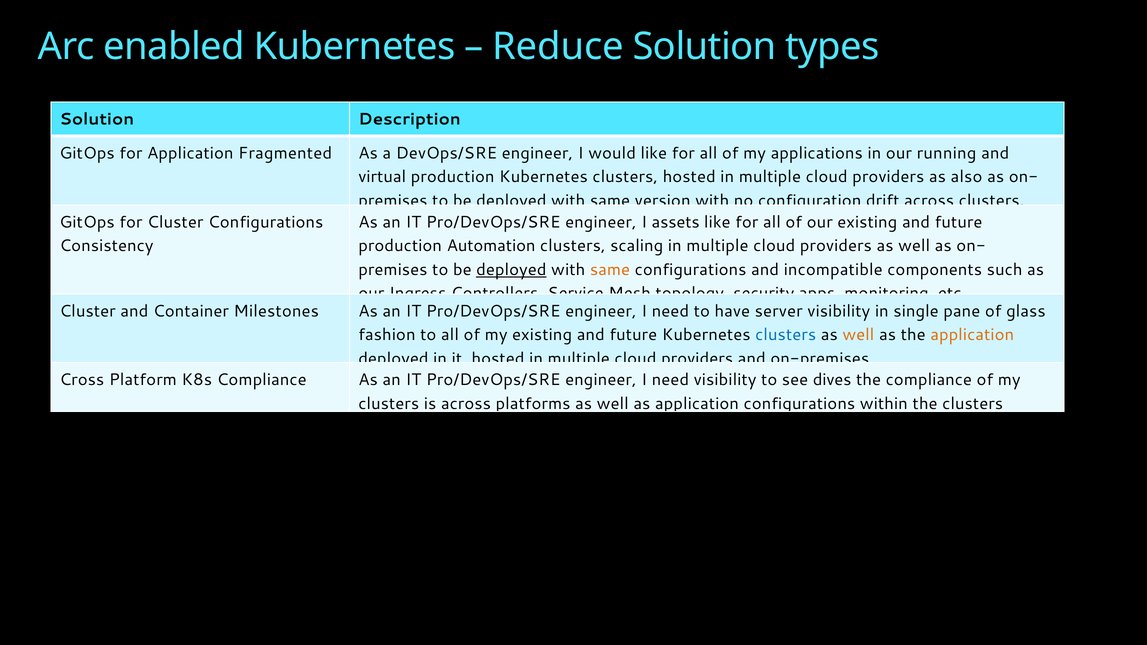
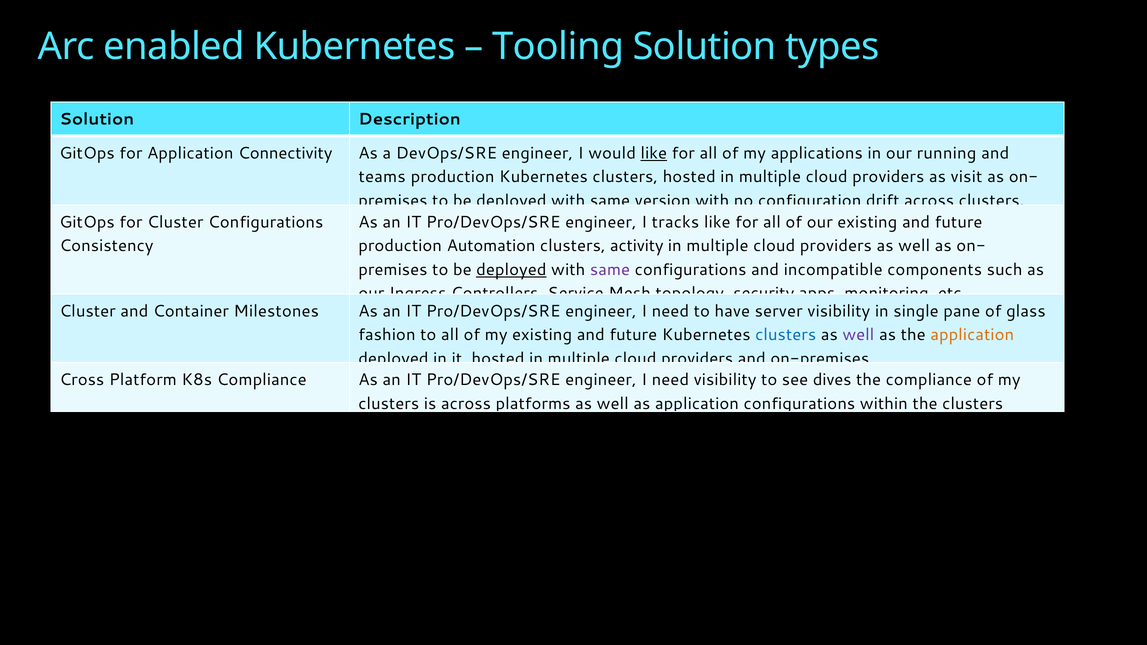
Reduce: Reduce -> Tooling
Fragmented: Fragmented -> Connectivity
like at (654, 153) underline: none -> present
virtual: virtual -> teams
also: also -> visit
assets: assets -> tracks
scaling: scaling -> activity
same at (610, 270) colour: orange -> purple
well at (858, 335) colour: orange -> purple
